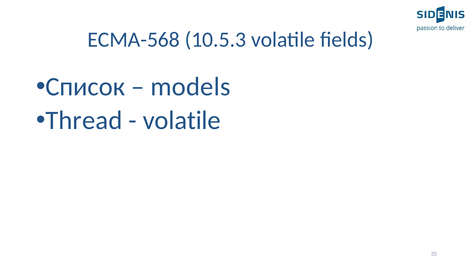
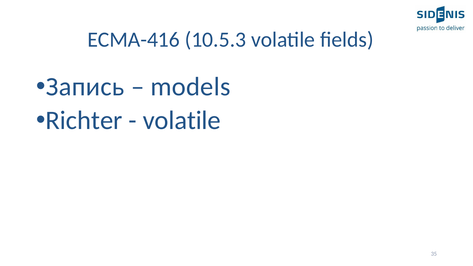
ECMA-568: ECMA-568 -> ECMA-416
Список: Список -> Запись
Thread: Thread -> Richter
